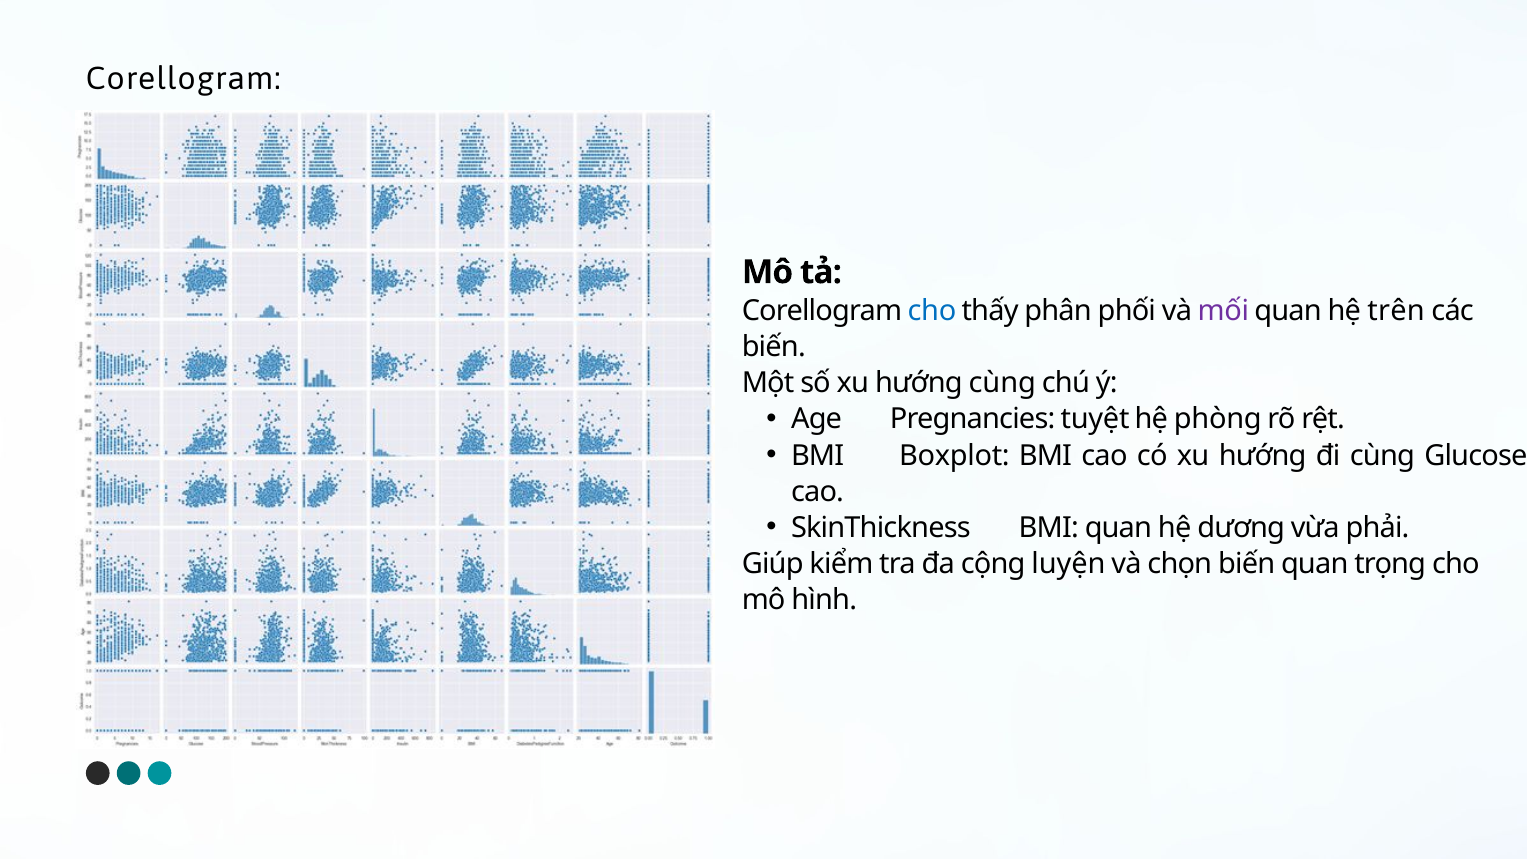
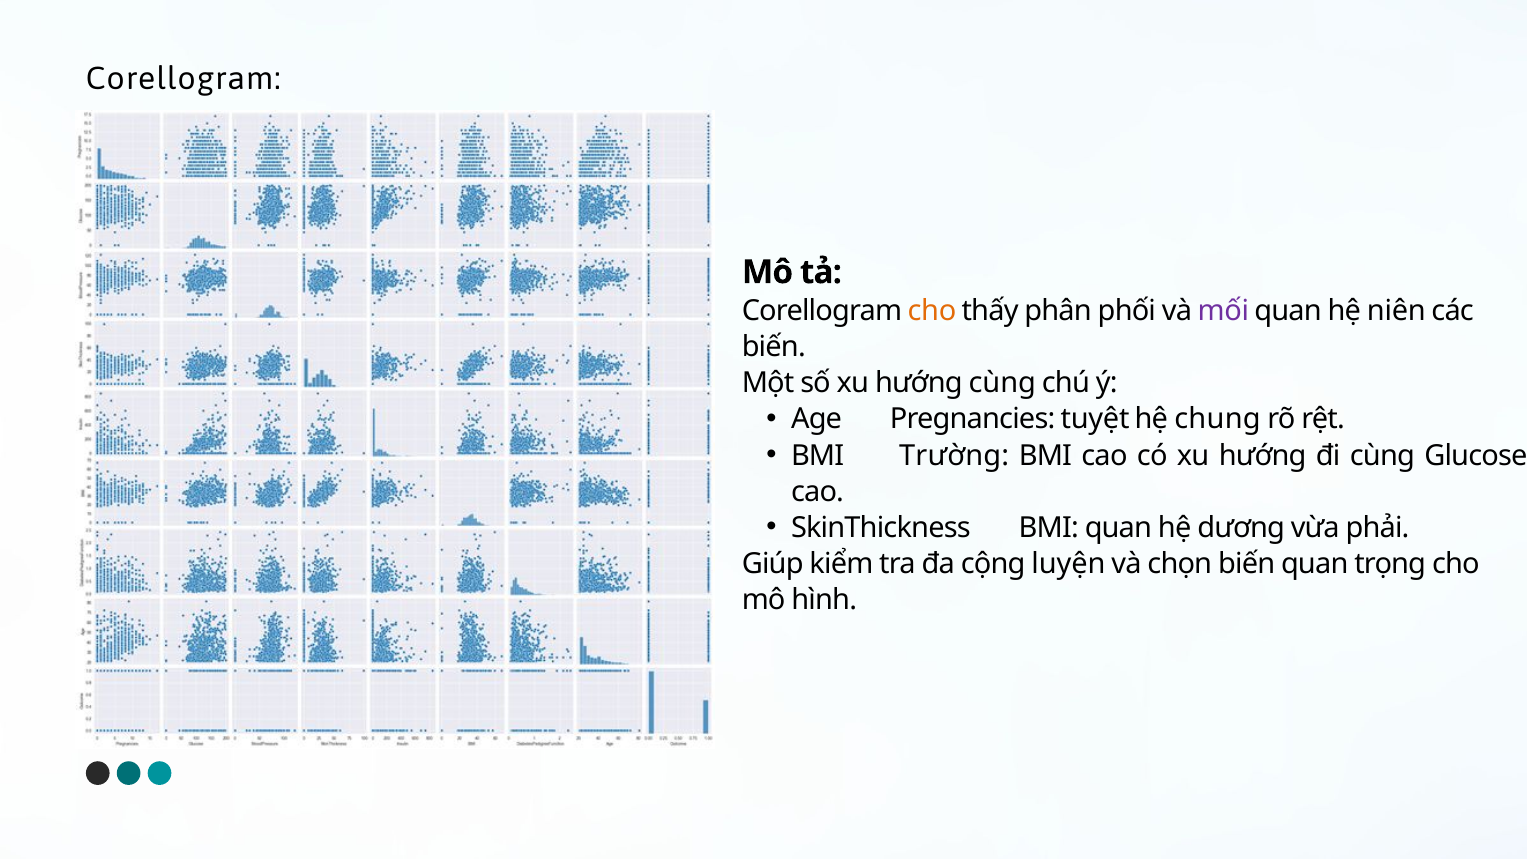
cho at (932, 311) colour: blue -> orange
trên: trên -> niên
phòng: phòng -> chung
Boxplot: Boxplot -> Trường
